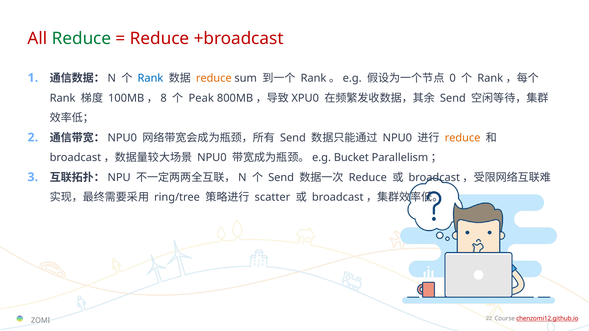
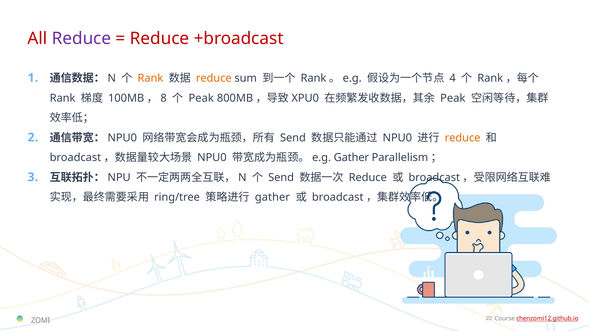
Reduce at (82, 38) colour: green -> purple
Rank at (150, 78) colour: blue -> orange
0: 0 -> 4
Send at (453, 98): Send -> Peak
Bucket at (351, 158): Bucket -> Gather
scatter at (272, 197): scatter -> gather
